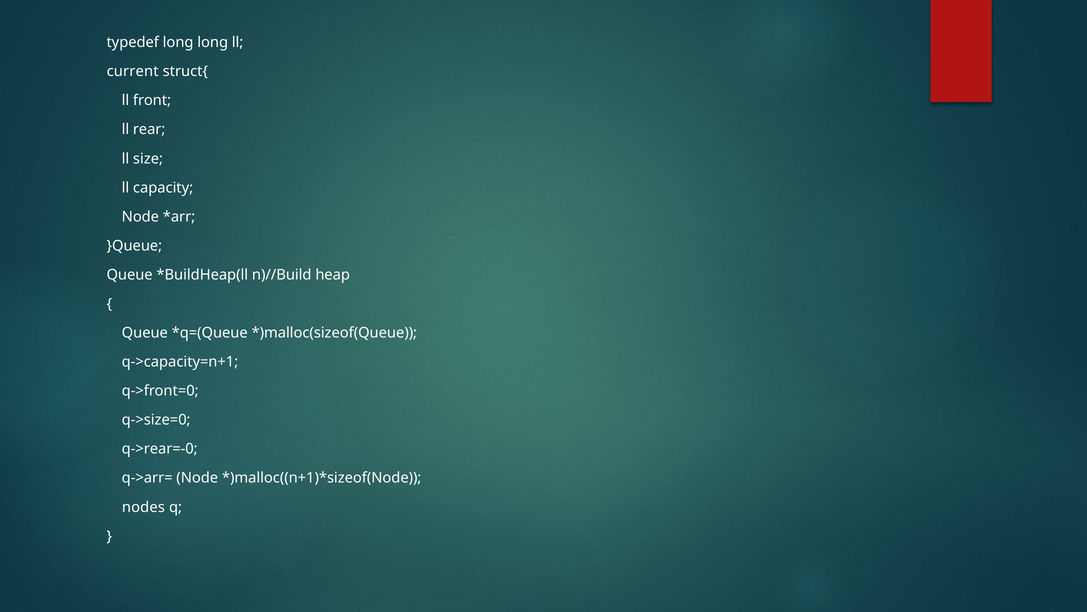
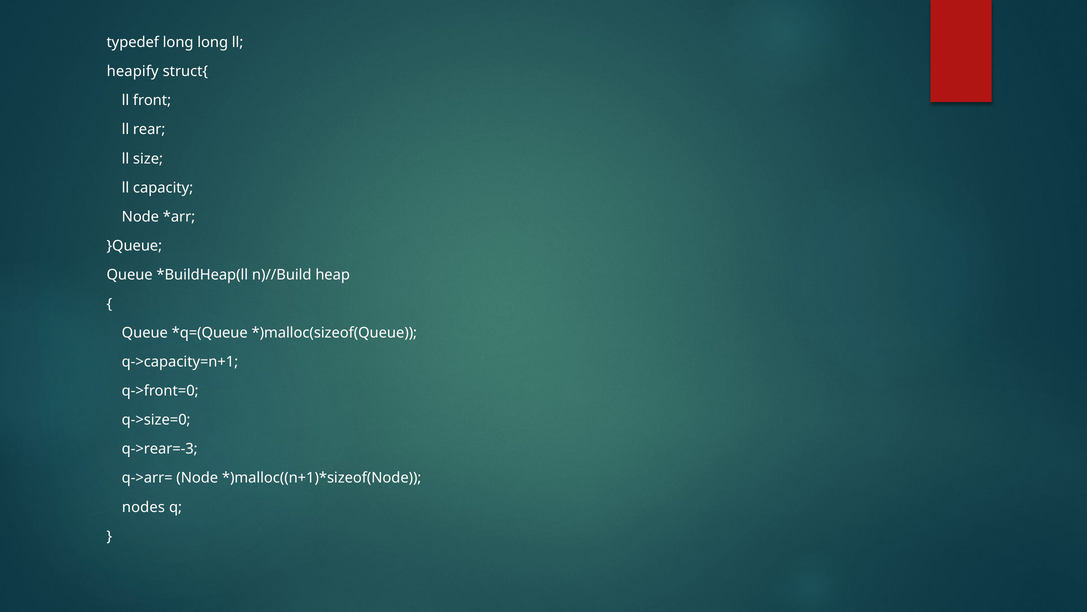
current: current -> heapify
q->rear=-0: q->rear=-0 -> q->rear=-3
